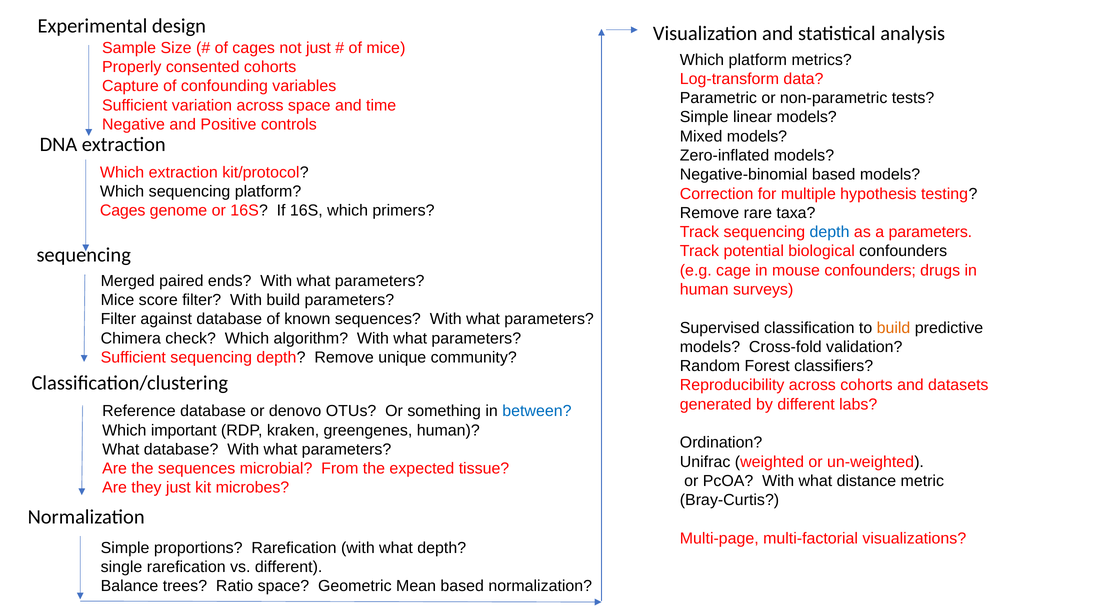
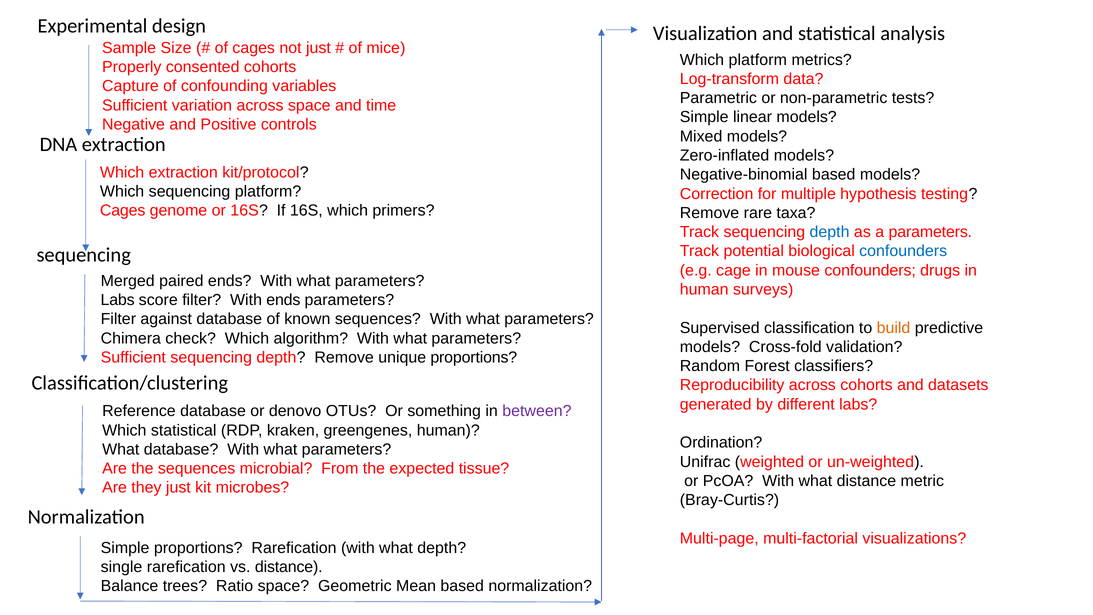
confounders at (903, 251) colour: black -> blue
Mice at (118, 300): Mice -> Labs
With build: build -> ends
unique community: community -> proportions
between colour: blue -> purple
Which important: important -> statistical
vs different: different -> distance
